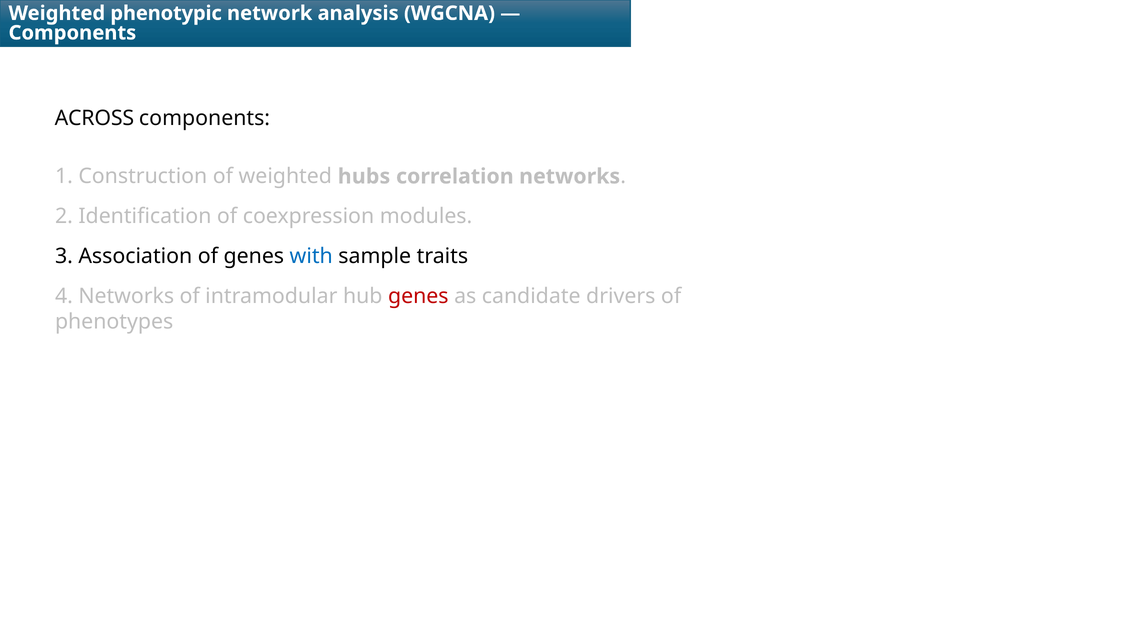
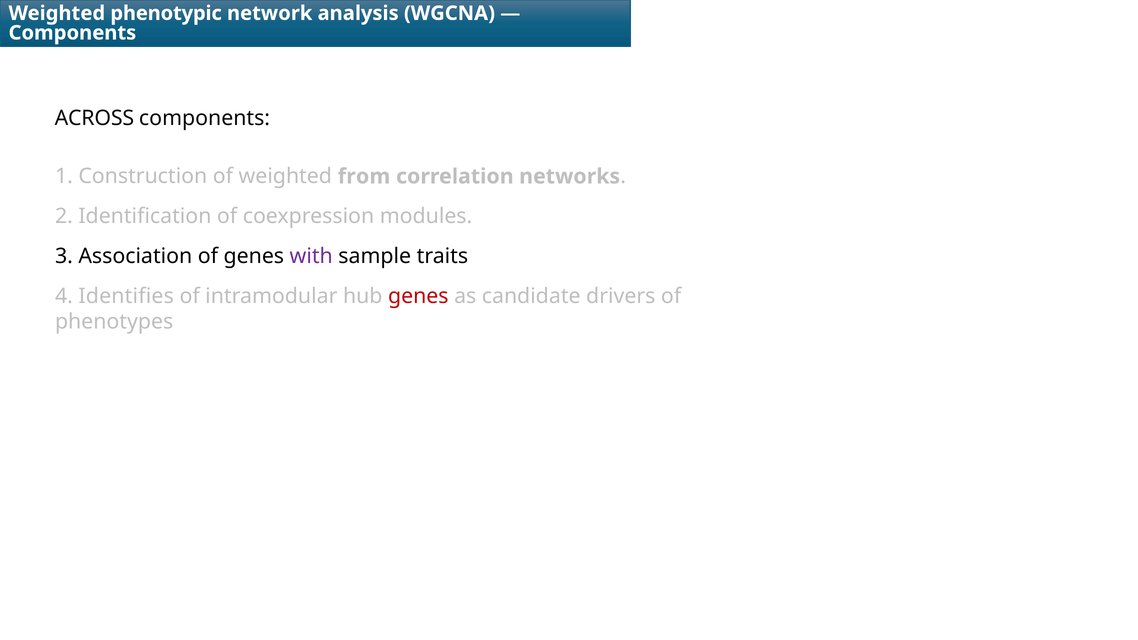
hubs: hubs -> from
with colour: blue -> purple
Networks at (126, 296): Networks -> Identifies
